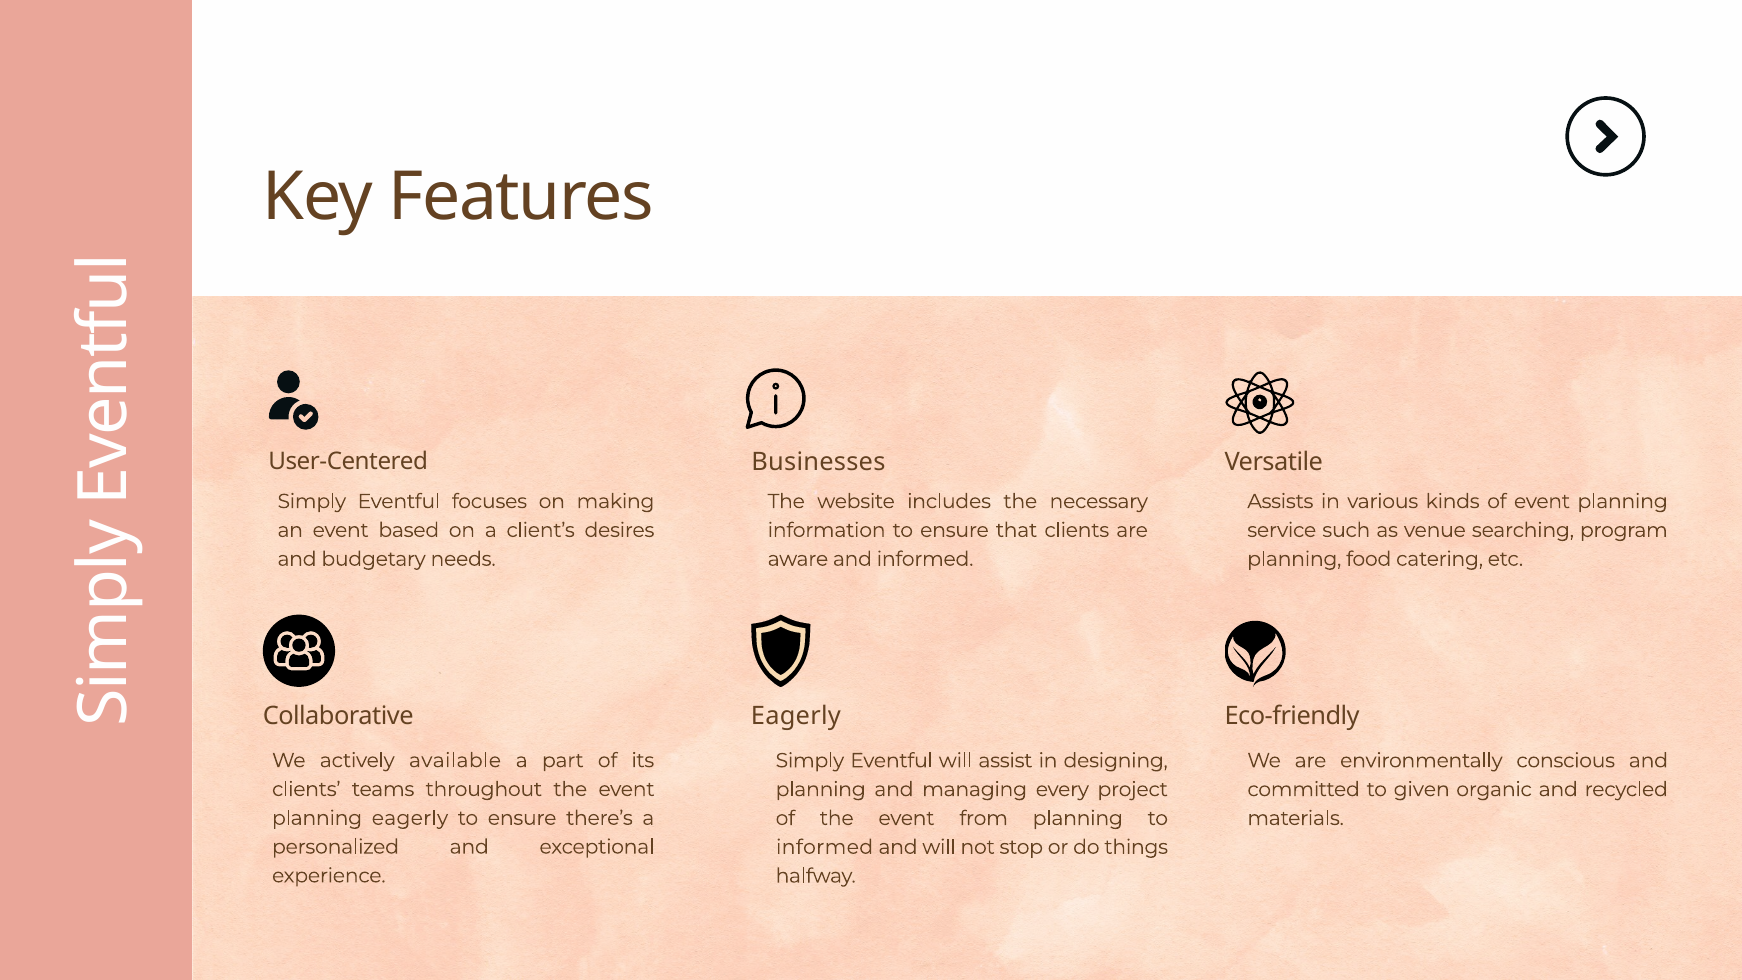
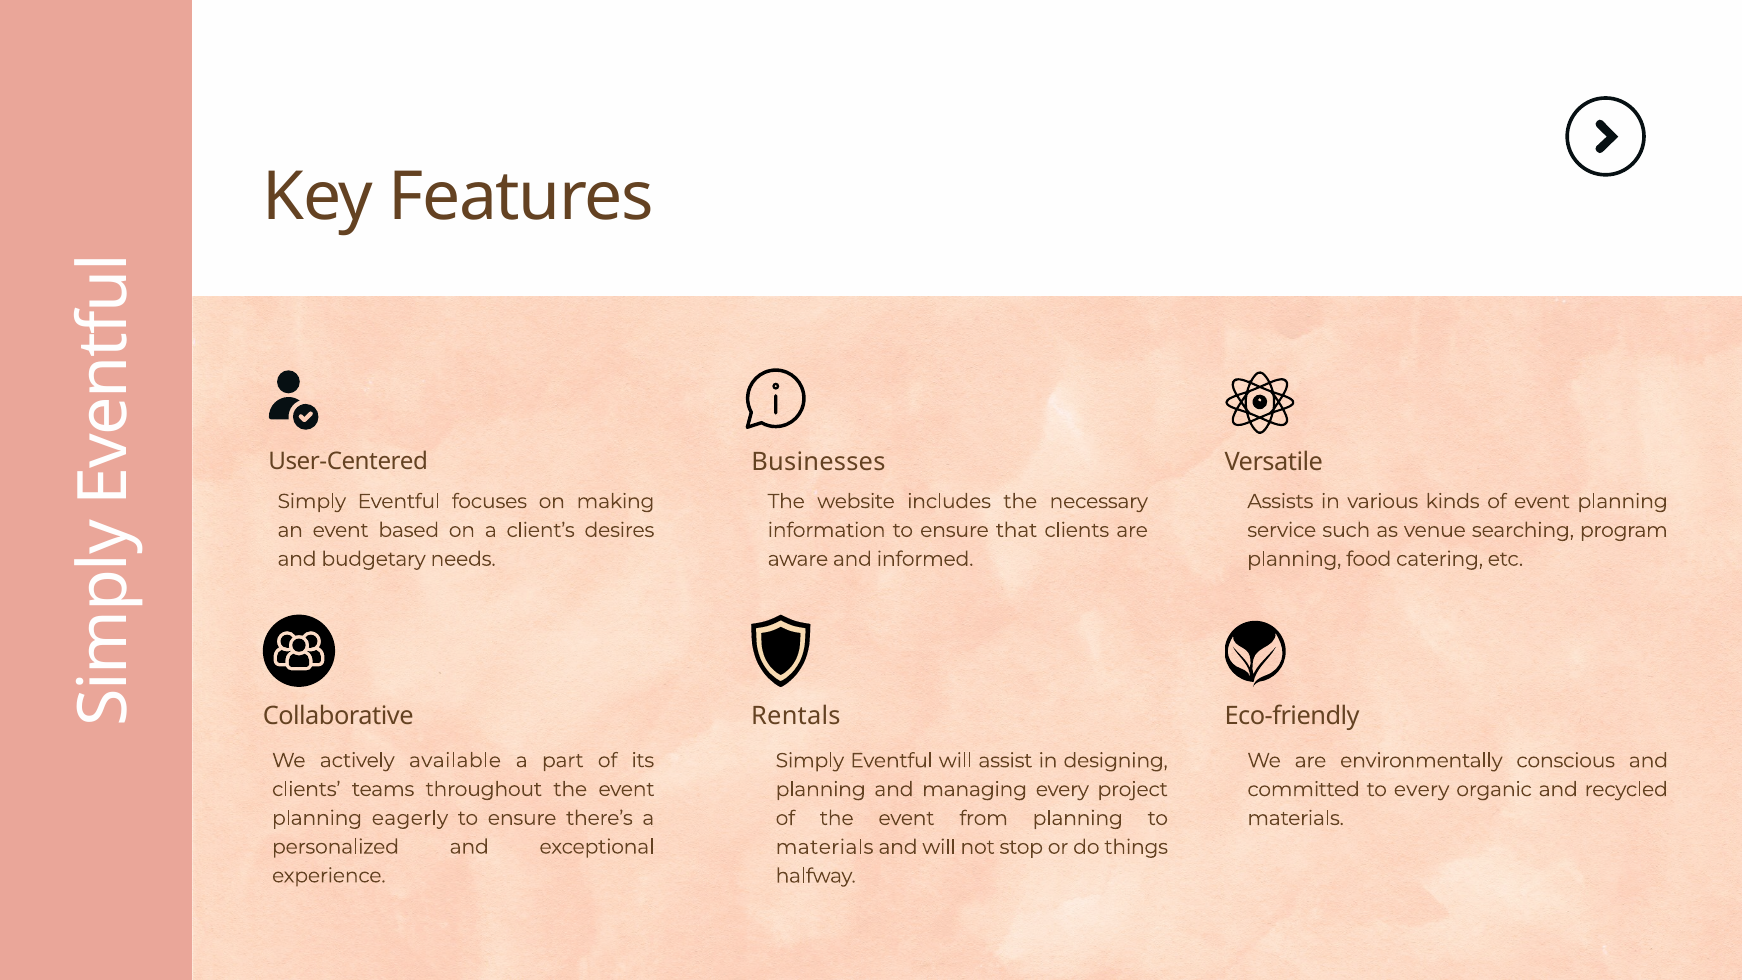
Eagerly at (796, 716): Eagerly -> Rentals
to given: given -> every
informed at (825, 847): informed -> materials
